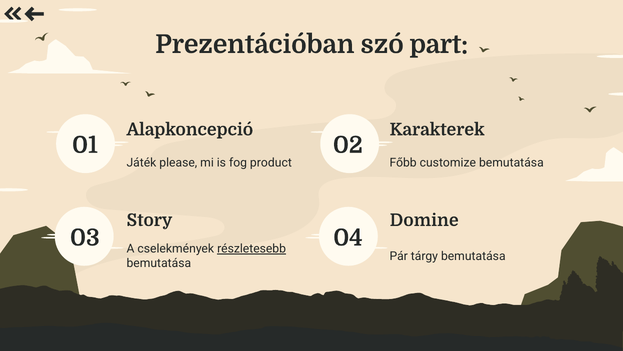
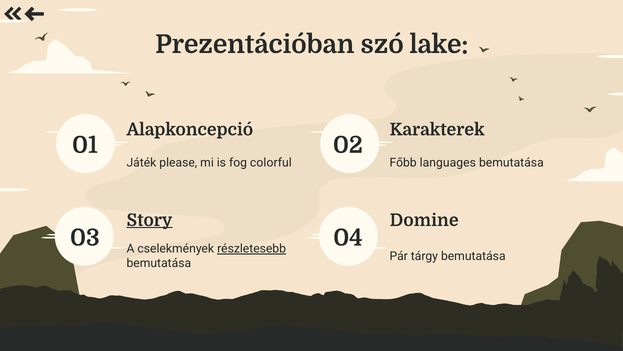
part: part -> lake
product: product -> colorful
customize: customize -> languages
Story underline: none -> present
